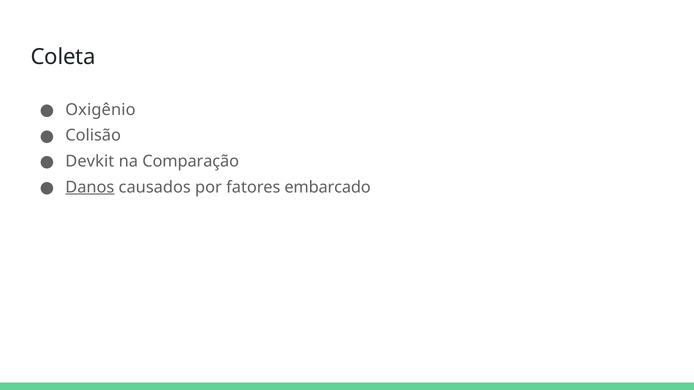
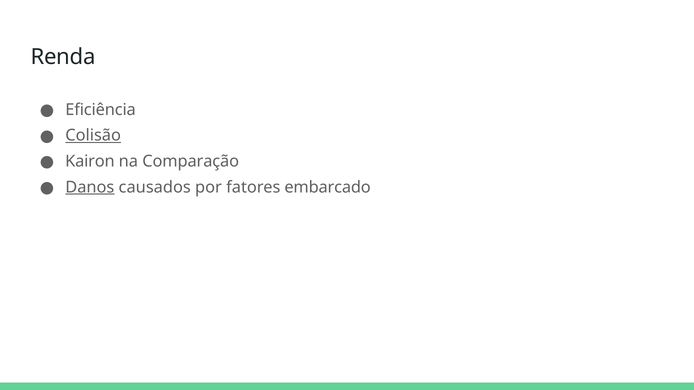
Coleta: Coleta -> Renda
Oxigênio: Oxigênio -> Eficiência
Colisão underline: none -> present
Devkit: Devkit -> Kairon
